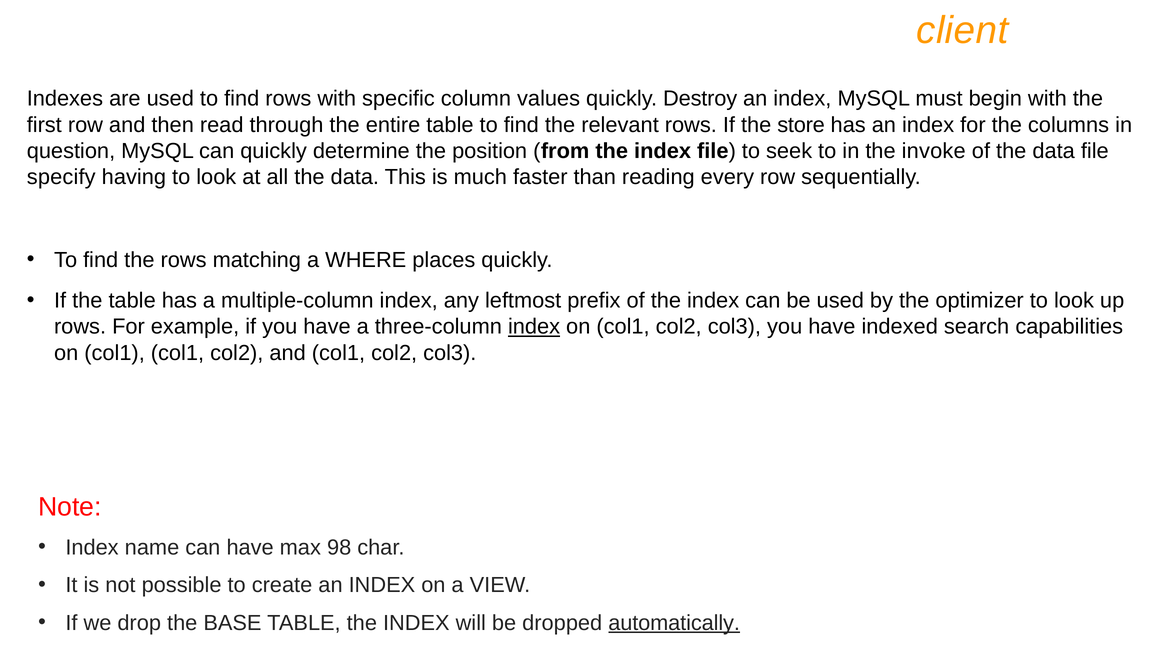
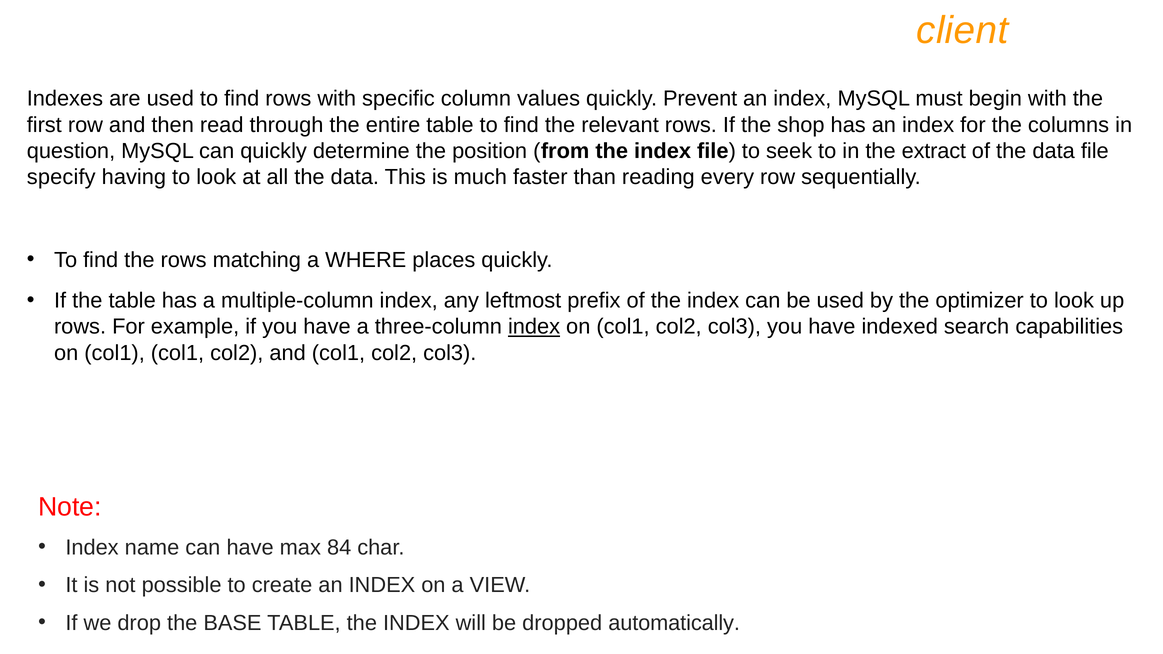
Destroy: Destroy -> Prevent
store: store -> shop
invoke: invoke -> extract
98: 98 -> 84
automatically underline: present -> none
